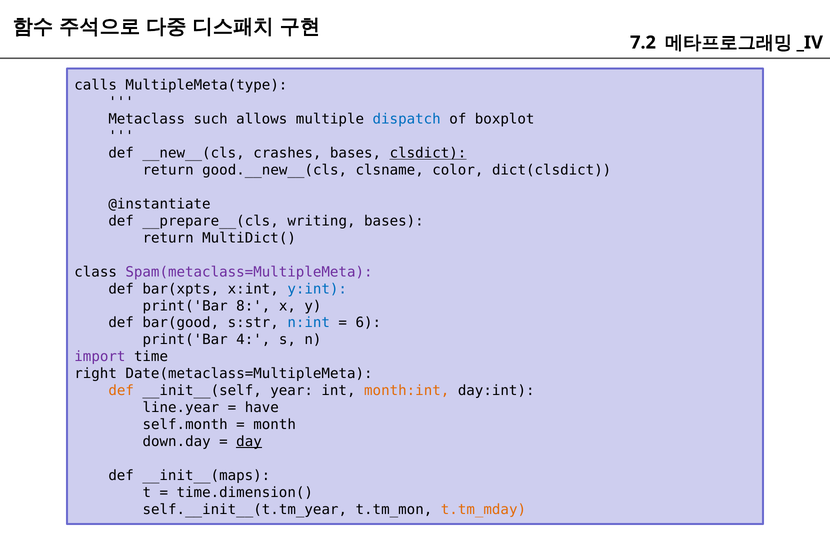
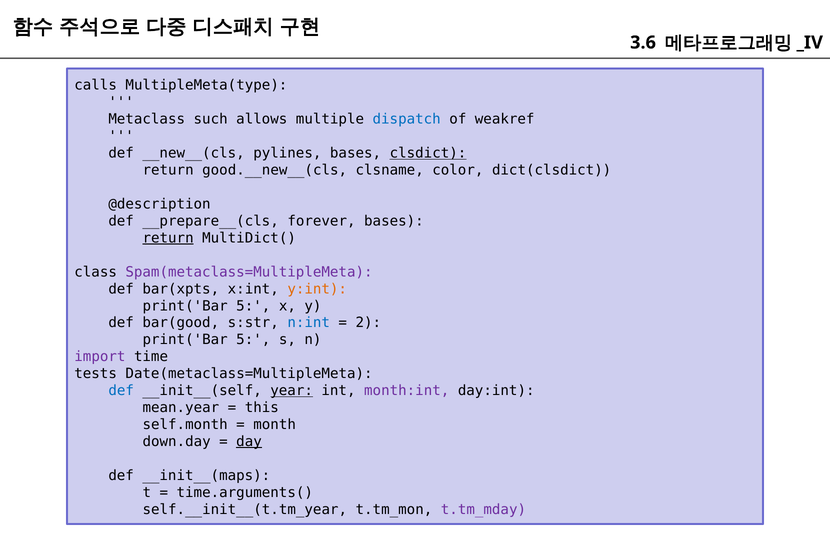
7.2: 7.2 -> 3.6
boxplot: boxplot -> weakref
crashes: crashes -> pylines
@instantiate: @instantiate -> @description
writing: writing -> forever
return at (168, 238) underline: none -> present
y:int colour: blue -> orange
8 at (253, 306): 8 -> 5
6: 6 -> 2
4 at (253, 340): 4 -> 5
right: right -> tests
def at (121, 391) colour: orange -> blue
year underline: none -> present
month:int colour: orange -> purple
line.year: line.year -> mean.year
have: have -> this
time.dimension(: time.dimension( -> time.arguments(
t.tm_mday colour: orange -> purple
